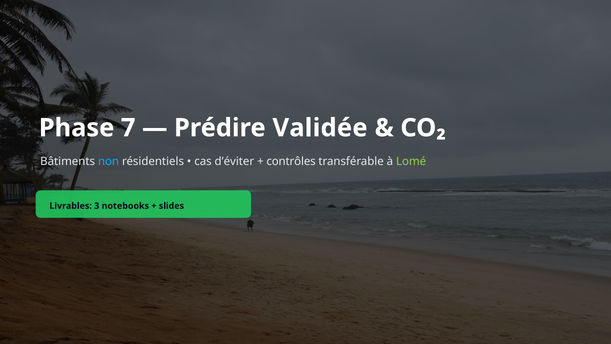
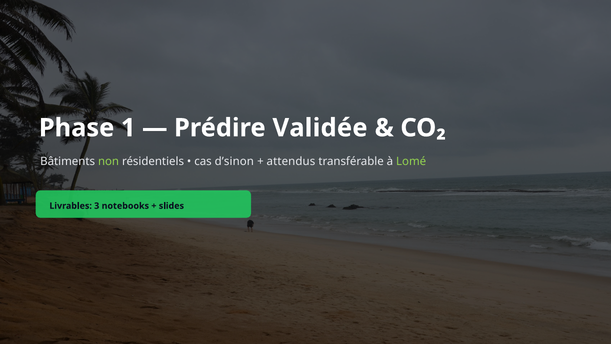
7: 7 -> 1
non colour: light blue -> light green
d’éviter: d’éviter -> d’sinon
contrôles: contrôles -> attendus
